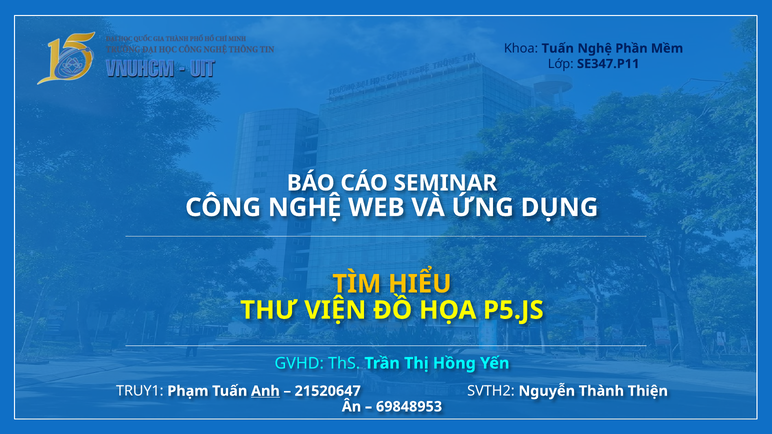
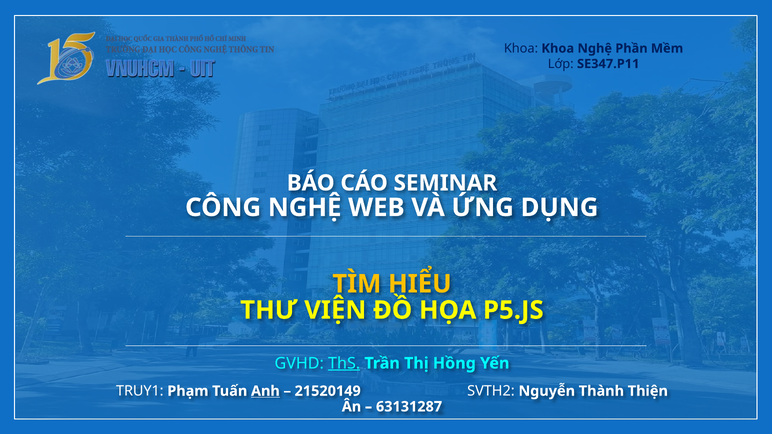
Khoa Tuấn: Tuấn -> Khoa
ThS underline: none -> present
21520647: 21520647 -> 21520149
69848953: 69848953 -> 63131287
